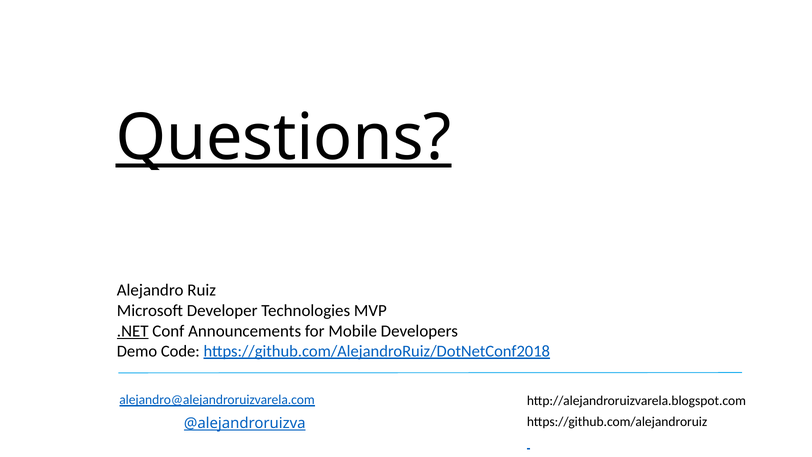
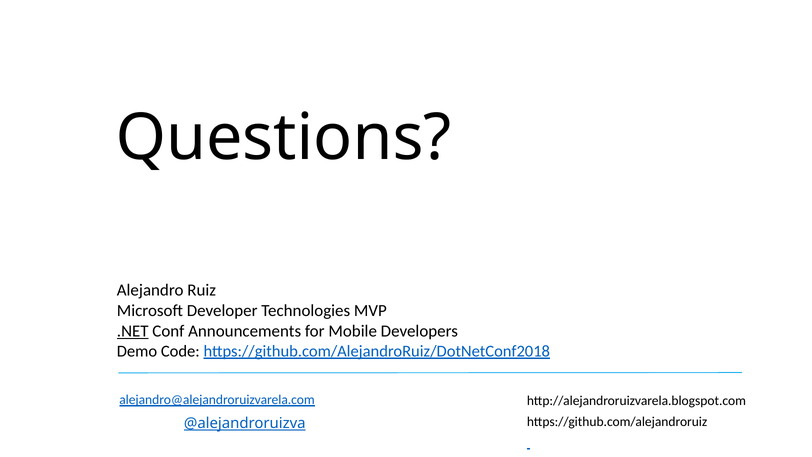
Questions underline: present -> none
